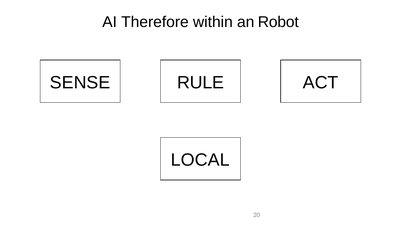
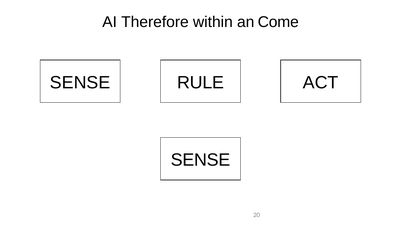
Robot: Robot -> Come
LOCAL at (200, 160): LOCAL -> SENSE
